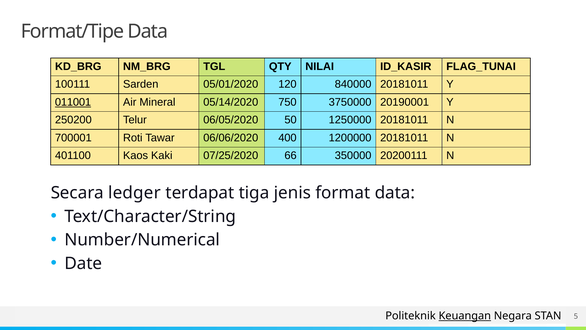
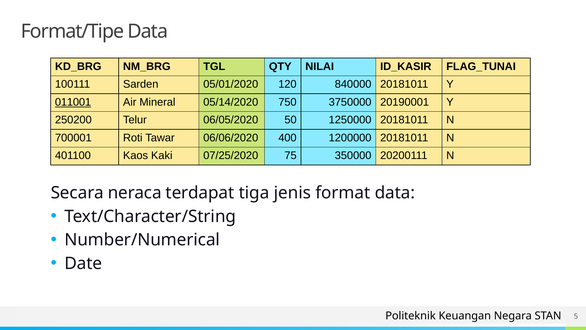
66: 66 -> 75
ledger: ledger -> neraca
Keuangan underline: present -> none
